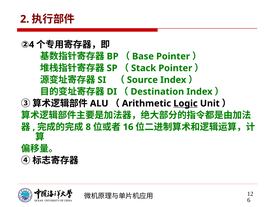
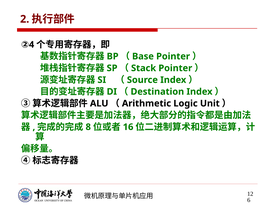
Logic underline: present -> none
